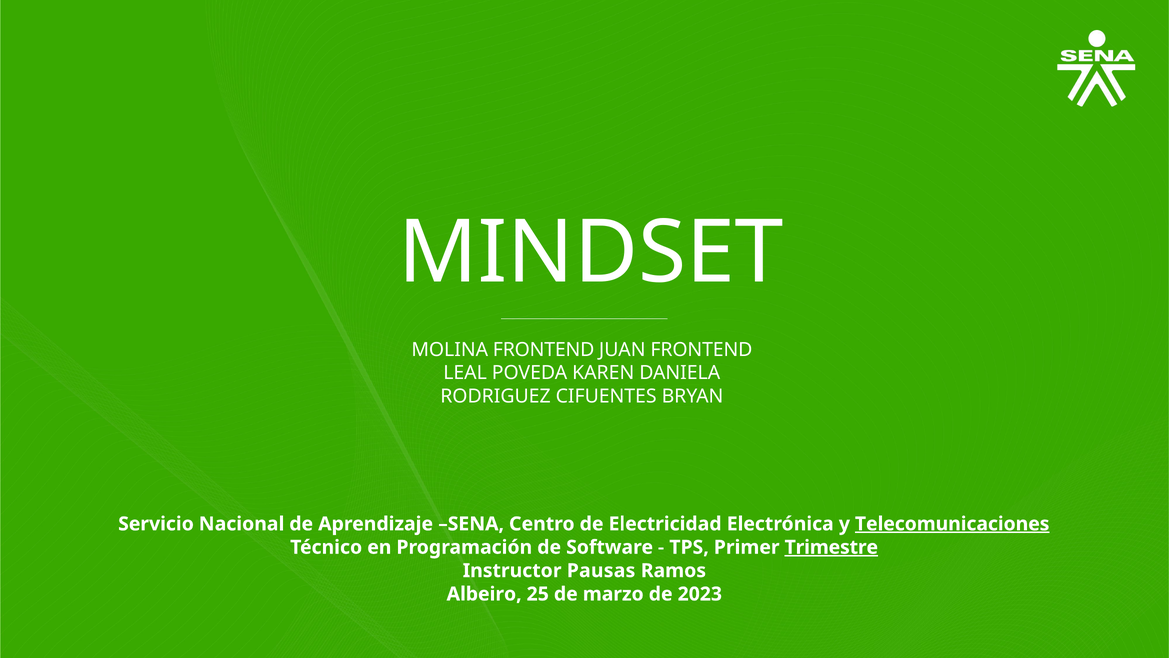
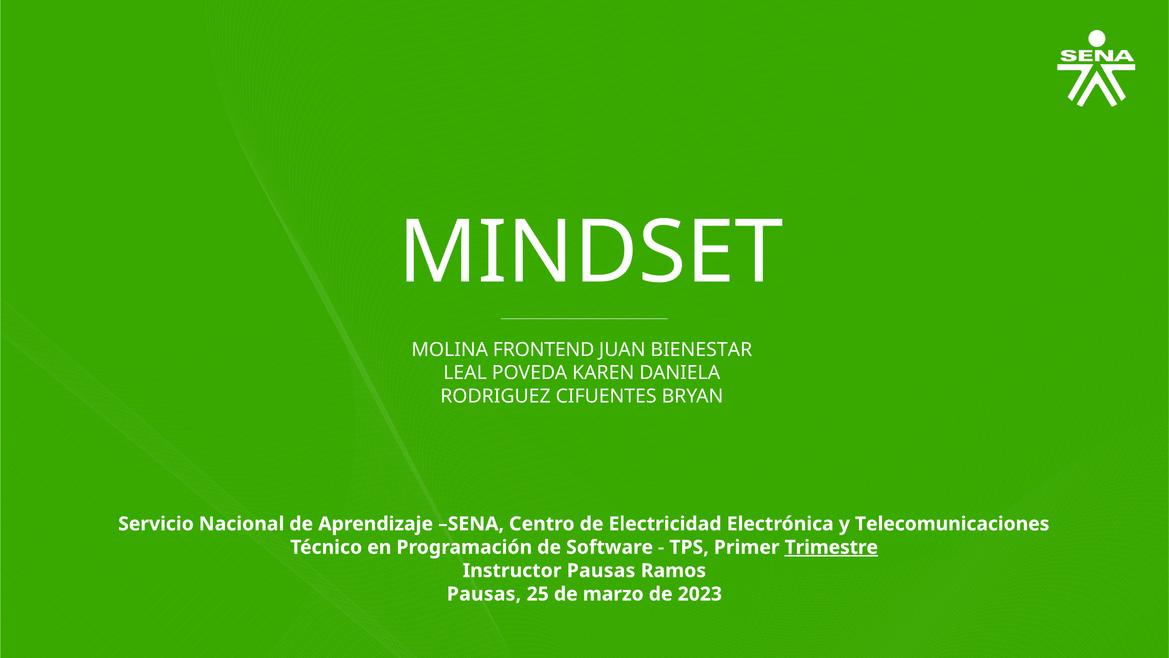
JUAN FRONTEND: FRONTEND -> BIENESTAR
Telecomunicaciones underline: present -> none
Albeiro at (484, 594): Albeiro -> Pausas
